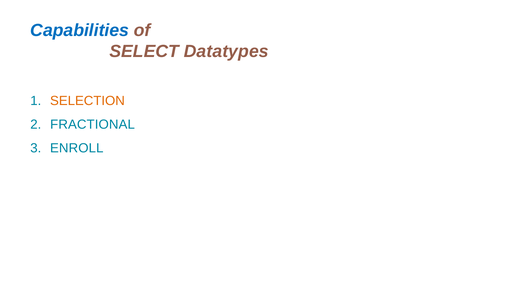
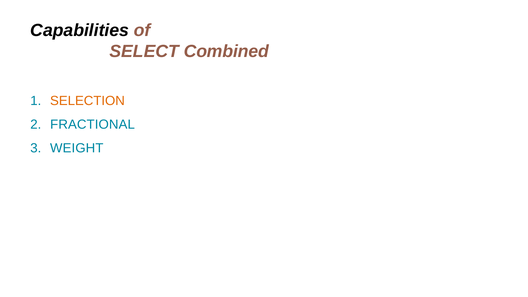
Capabilities colour: blue -> black
Datatypes: Datatypes -> Combined
ENROLL: ENROLL -> WEIGHT
